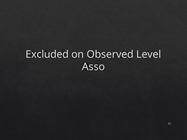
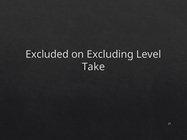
Observed: Observed -> Excluding
Asso: Asso -> Take
